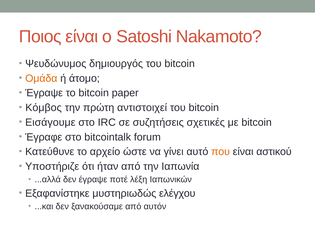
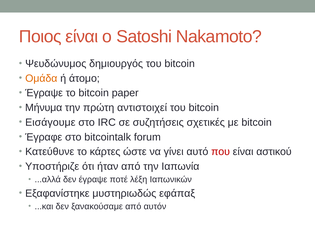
Κόμβος: Κόμβος -> Μήνυμα
αρχείο: αρχείο -> κάρτες
που colour: orange -> red
ελέγχου: ελέγχου -> εφάπαξ
